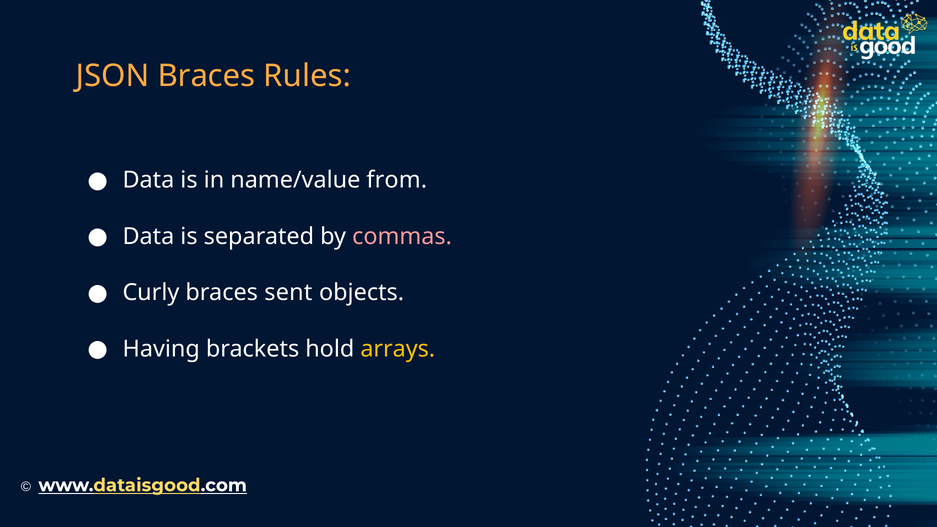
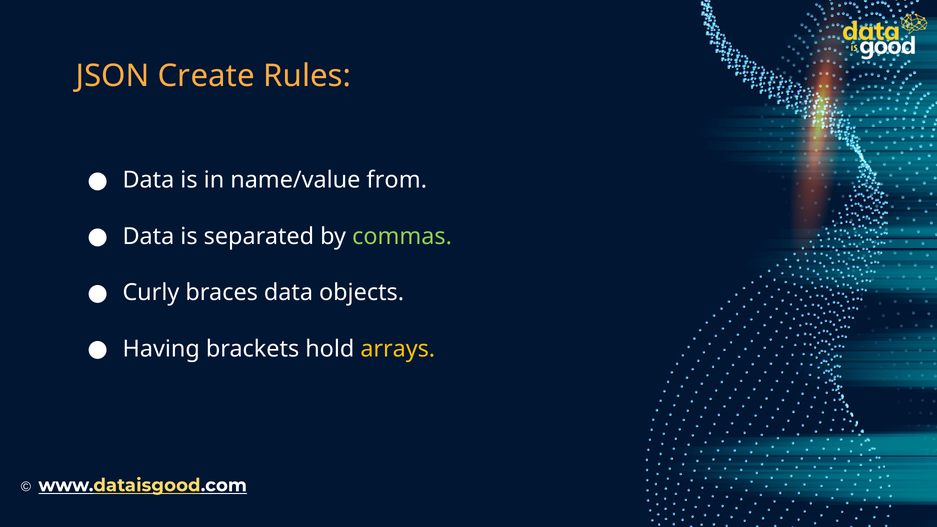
JSON Braces: Braces -> Create
commas colour: pink -> light green
braces sent: sent -> data
